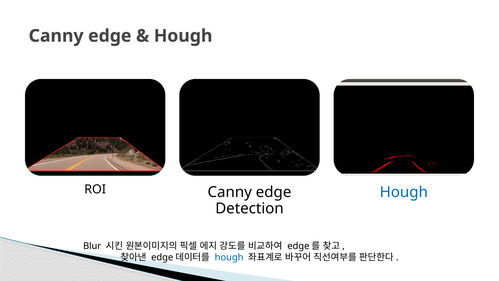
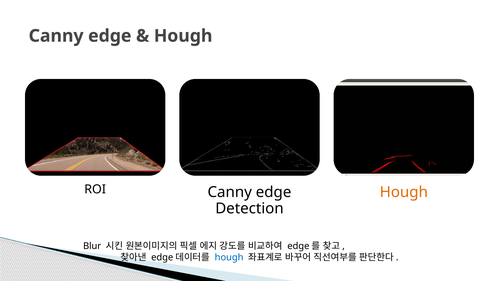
Hough at (404, 192) colour: blue -> orange
